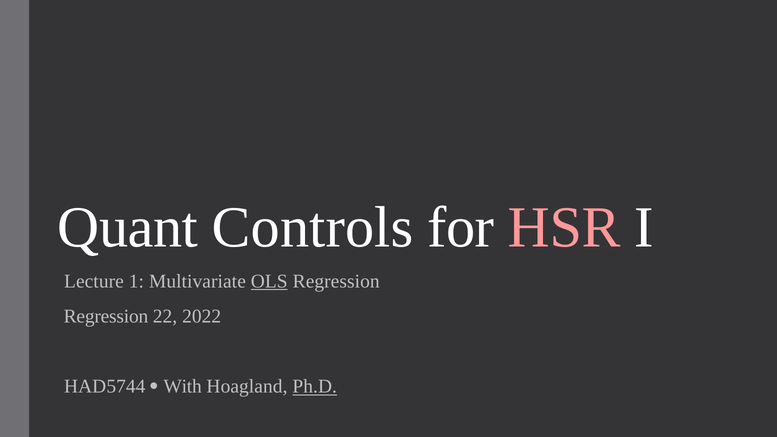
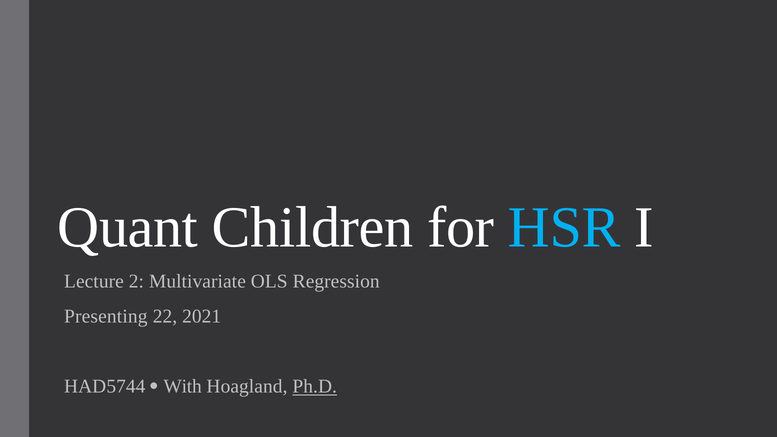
Controls: Controls -> Children
HSR colour: pink -> light blue
1: 1 -> 2
OLS underline: present -> none
Regression at (106, 316): Regression -> Presenting
2022: 2022 -> 2021
